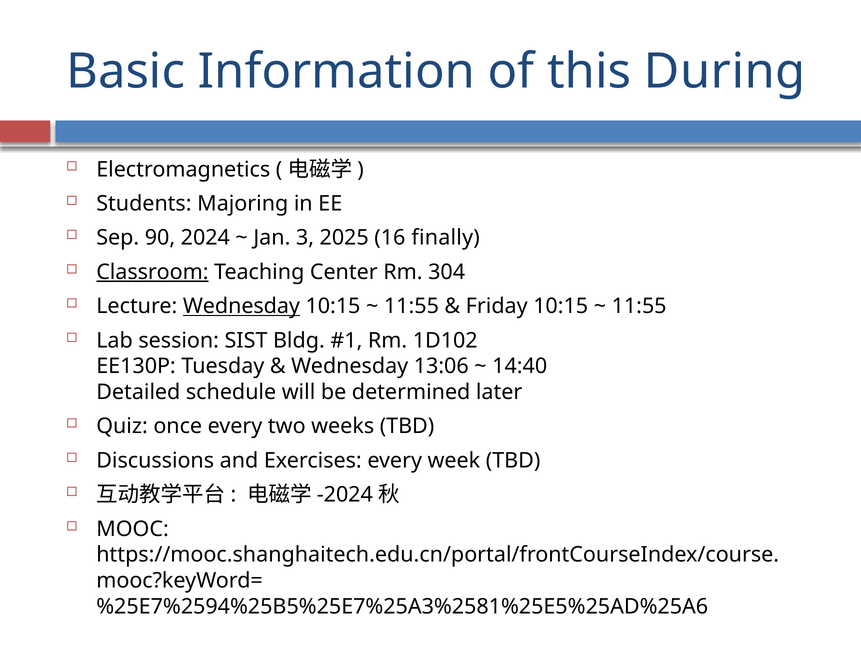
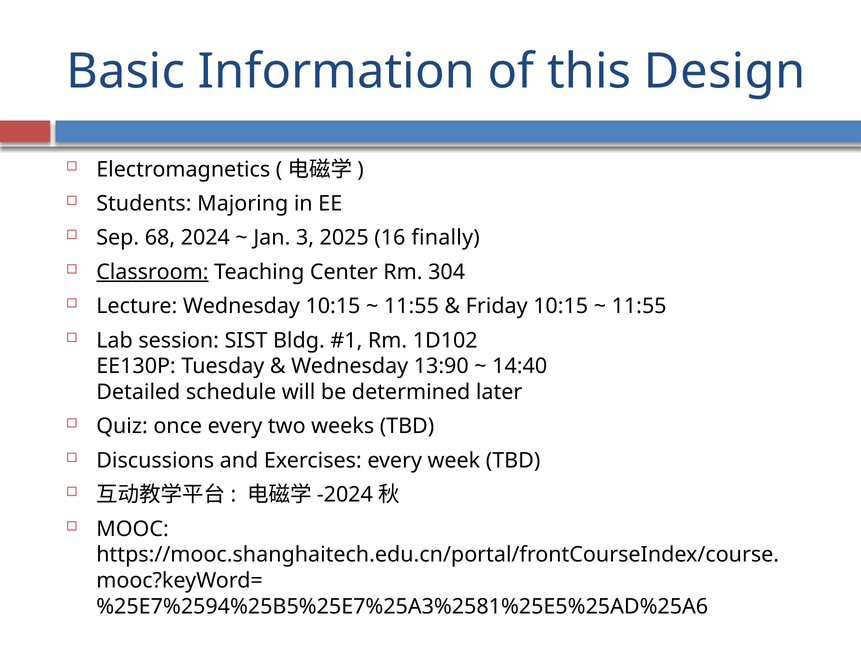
During: During -> Design
90: 90 -> 68
Wednesday at (241, 306) underline: present -> none
13:06: 13:06 -> 13:90
